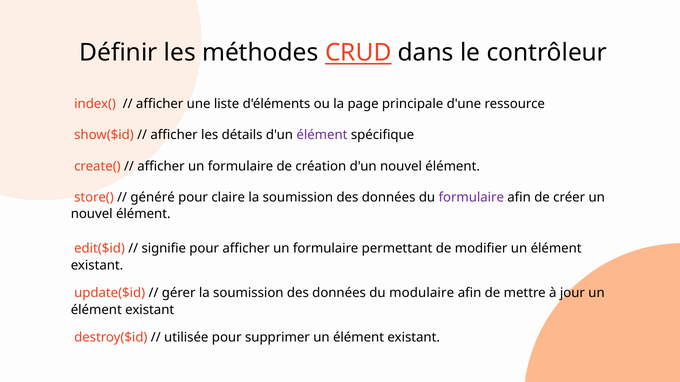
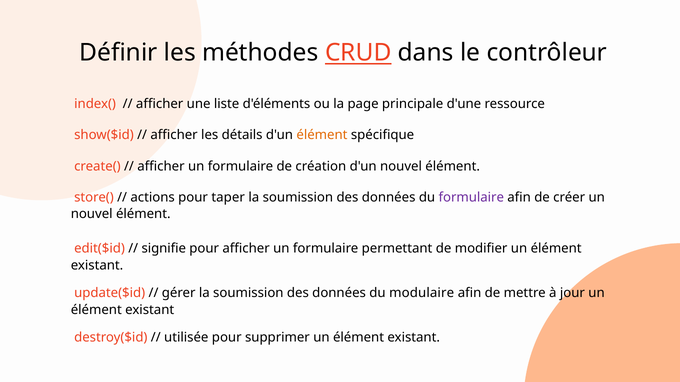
élément at (322, 135) colour: purple -> orange
généré: généré -> actions
claire: claire -> taper
